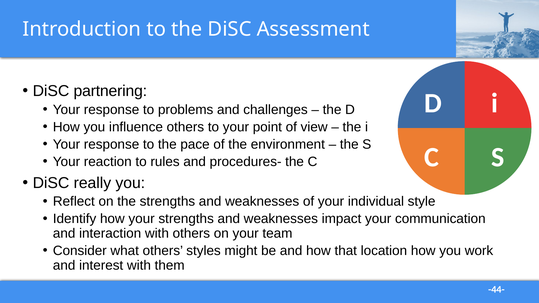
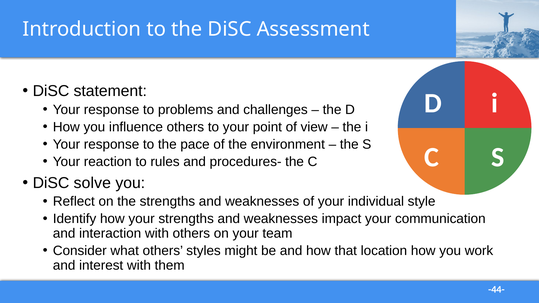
partnering: partnering -> statement
really: really -> solve
